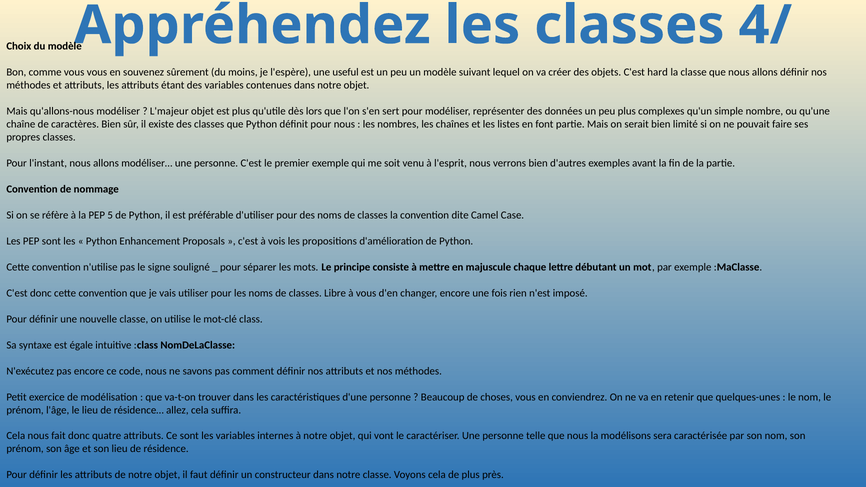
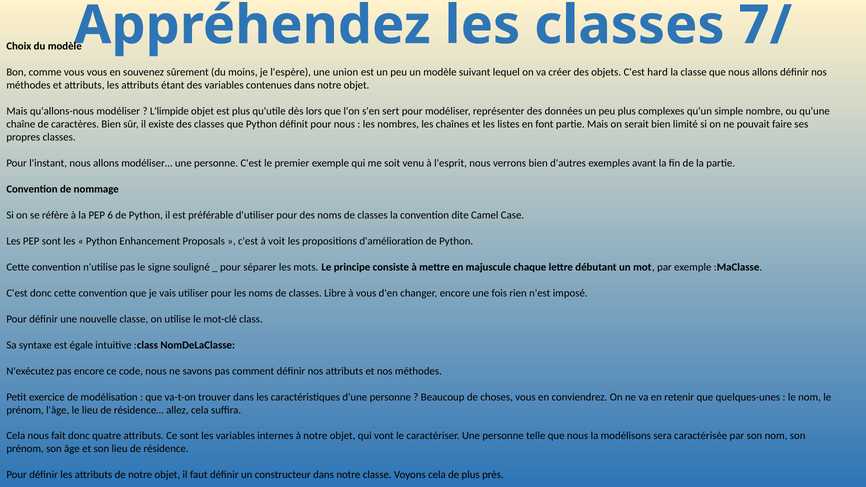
4/: 4/ -> 7/
useful: useful -> union
L'majeur: L'majeur -> L'limpide
5: 5 -> 6
vois: vois -> voit
